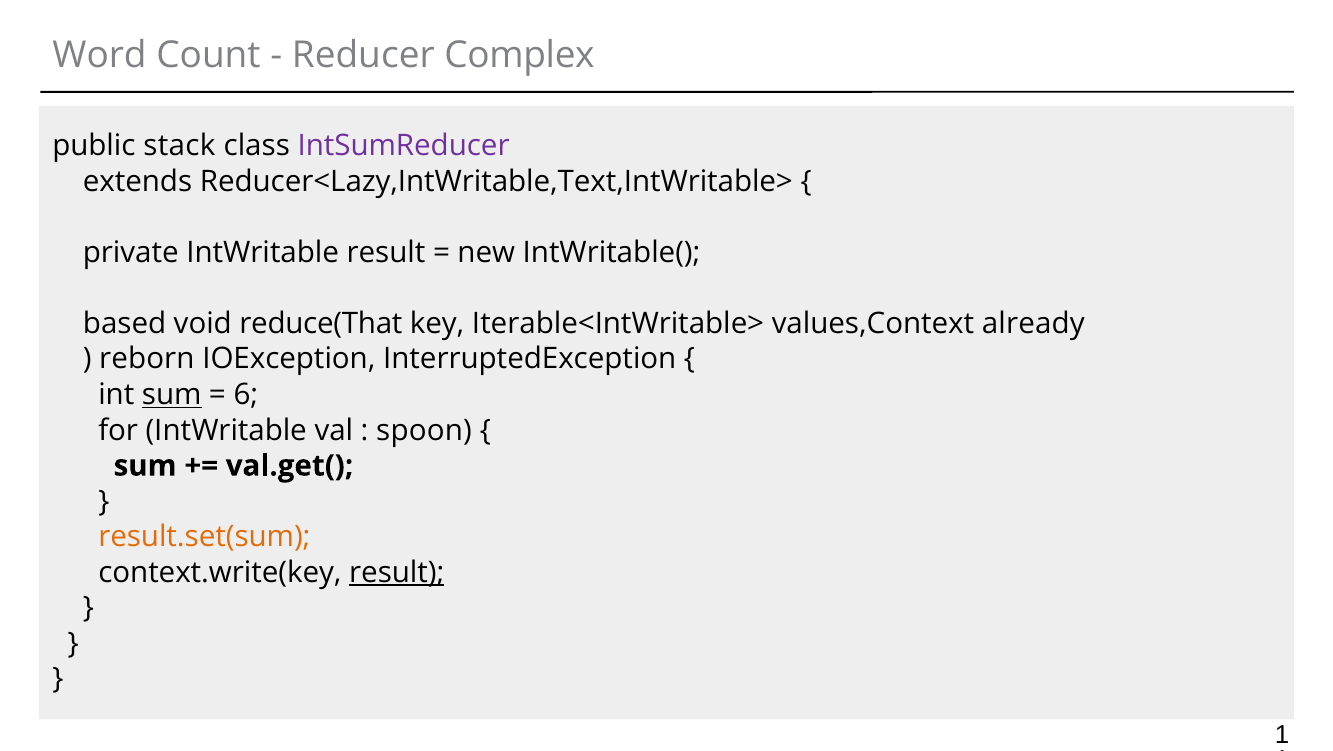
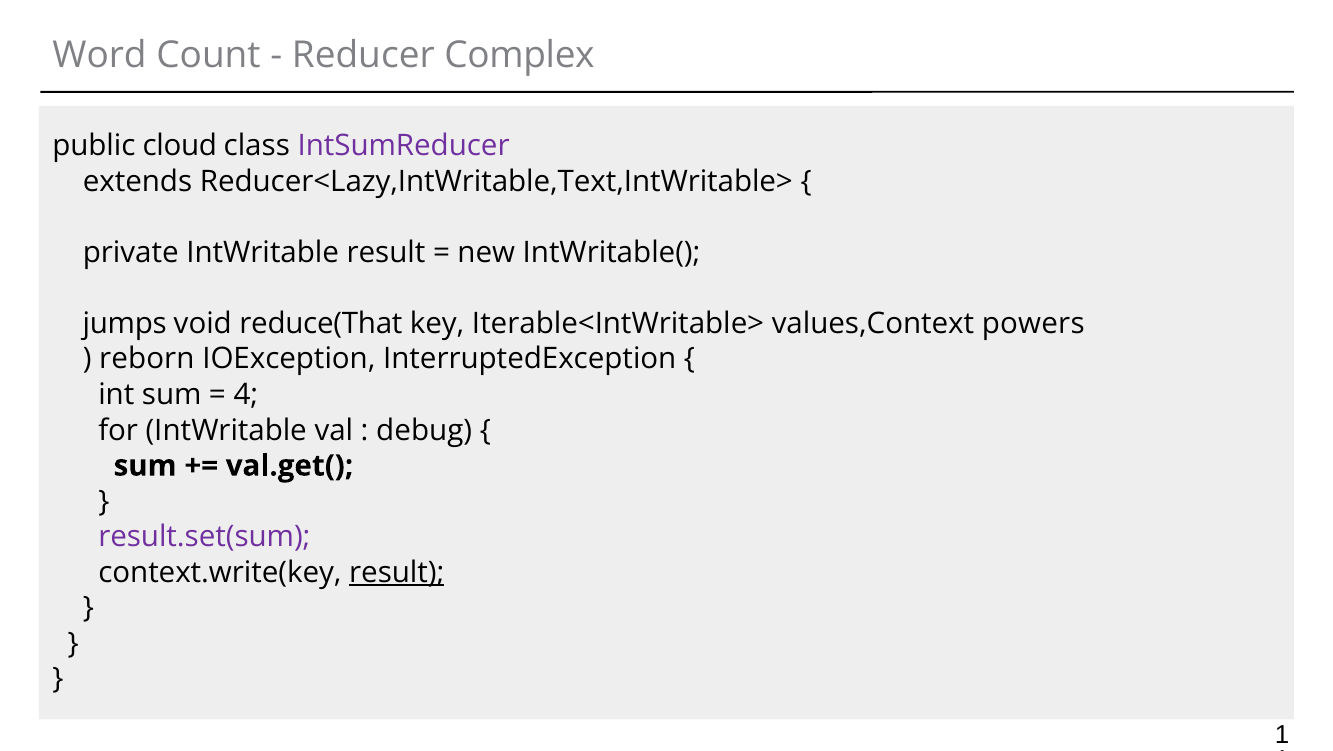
stack: stack -> cloud
based: based -> jumps
already: already -> powers
sum at (172, 394) underline: present -> none
6: 6 -> 4
spoon: spoon -> debug
result.set(sum colour: orange -> purple
